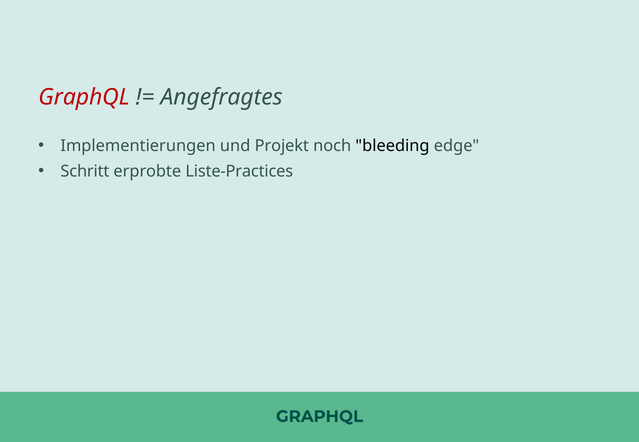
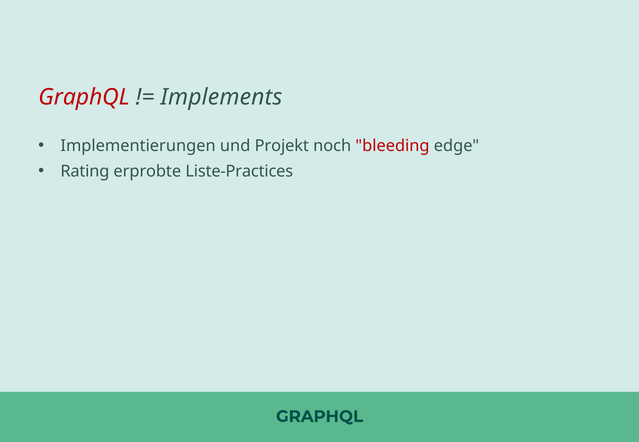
Angefragtes: Angefragtes -> Implements
bleeding colour: black -> red
Schritt: Schritt -> Rating
